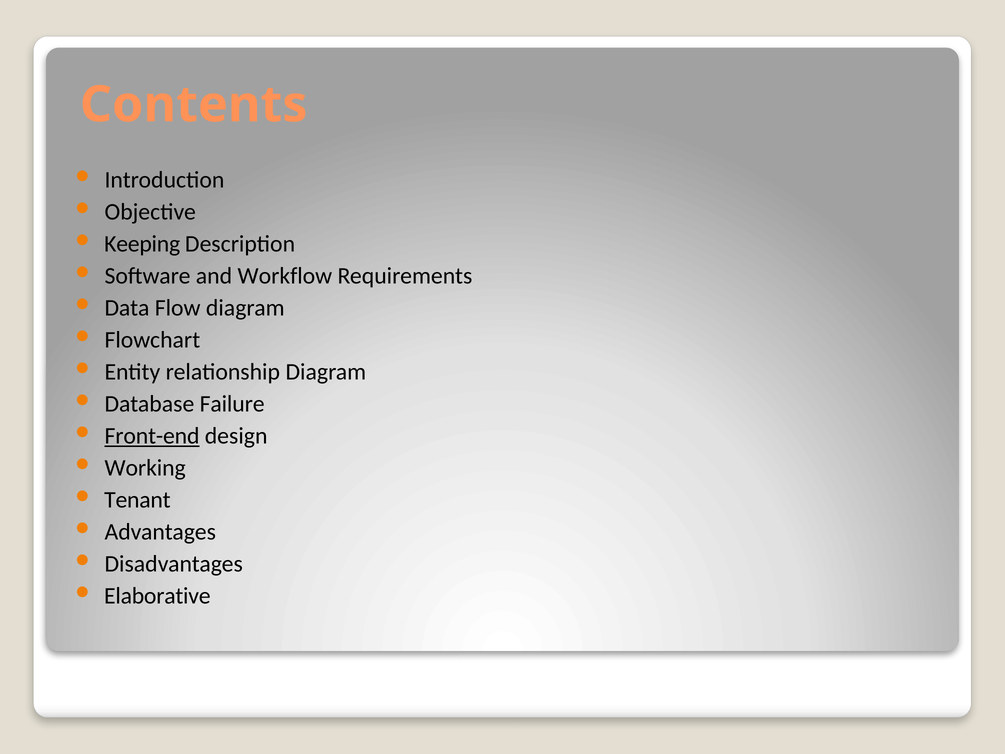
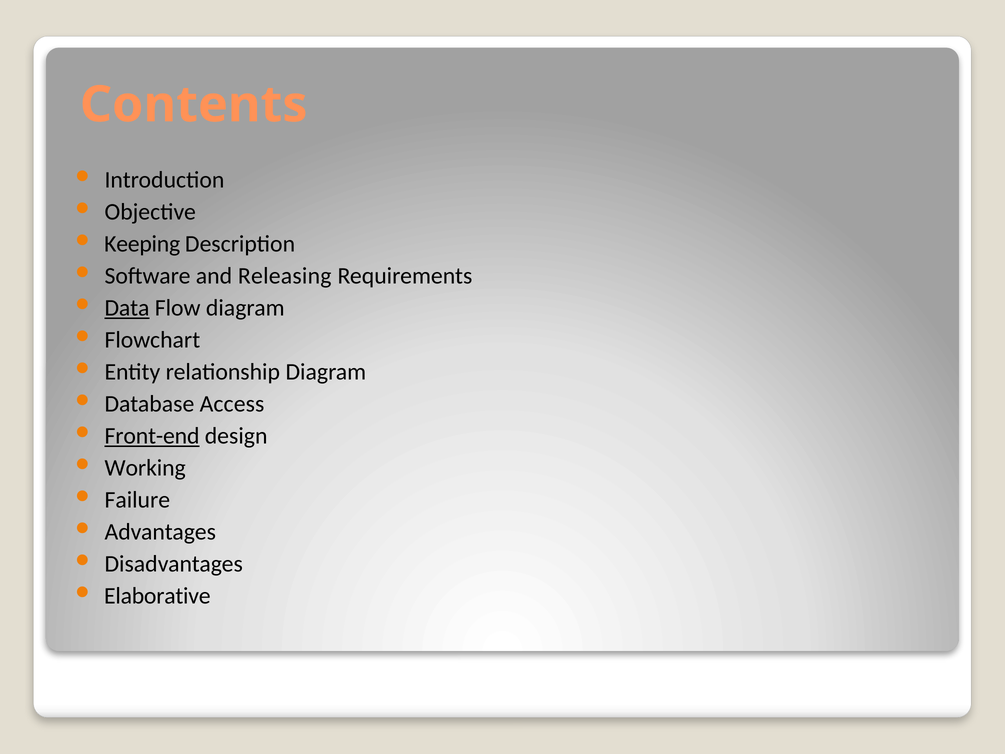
Workflow: Workflow -> Releasing
Data underline: none -> present
Failure: Failure -> Access
Tenant: Tenant -> Failure
